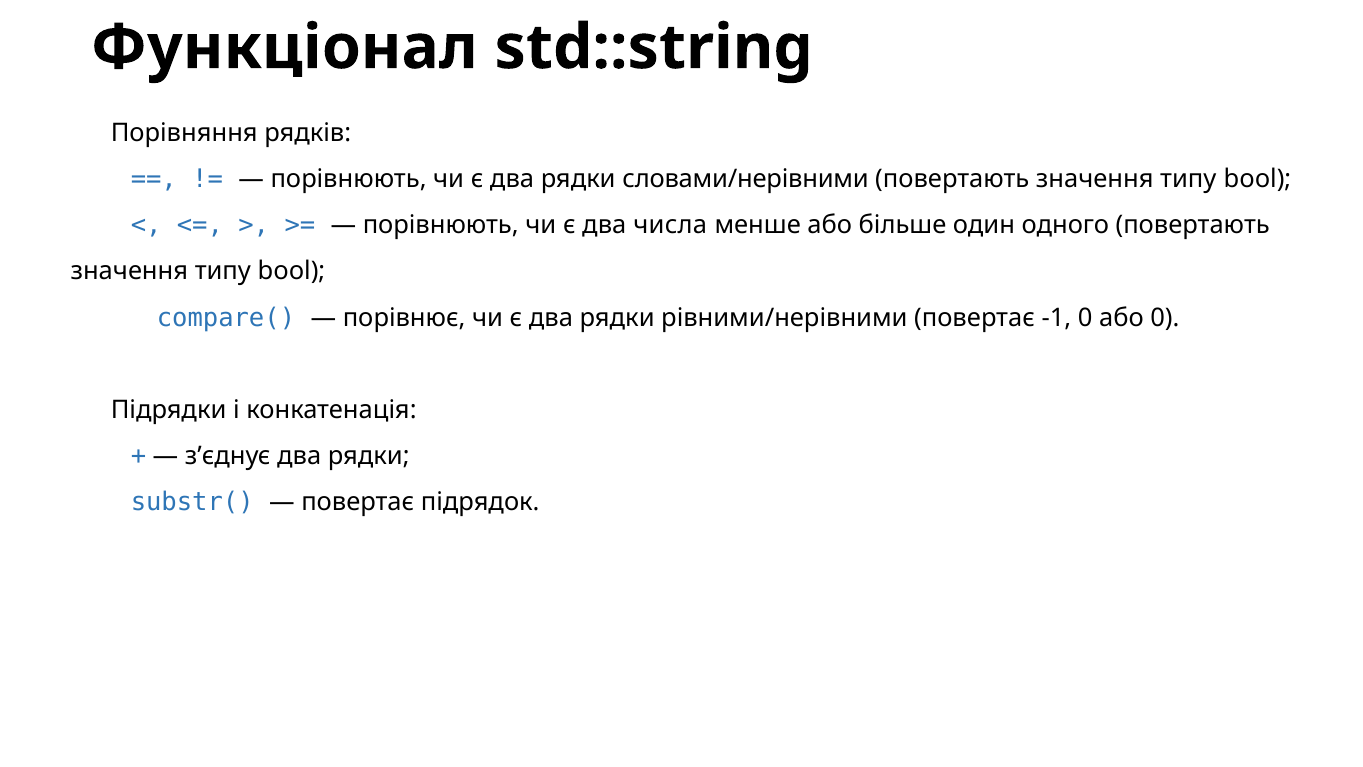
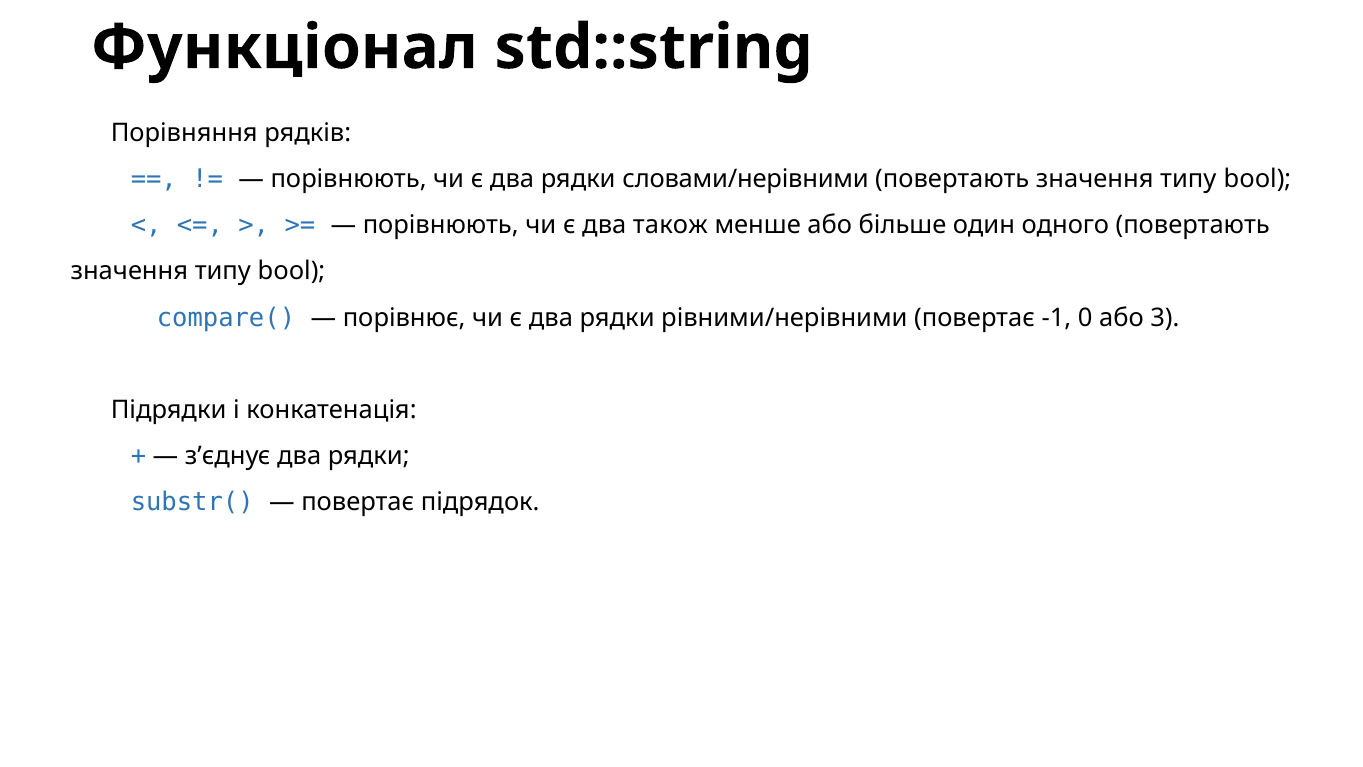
числа: числа -> також
або 0: 0 -> 3
